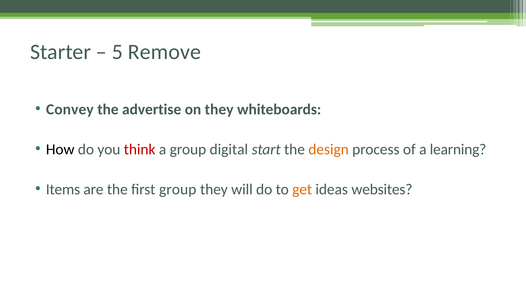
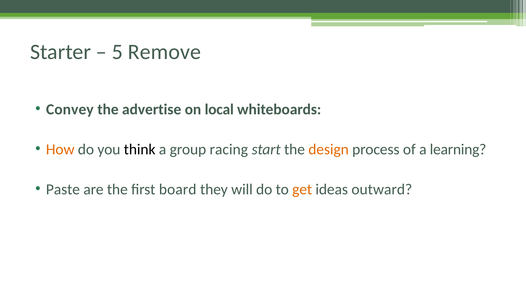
on they: they -> local
How colour: black -> orange
think colour: red -> black
digital: digital -> racing
Items: Items -> Paste
first group: group -> board
websites: websites -> outward
